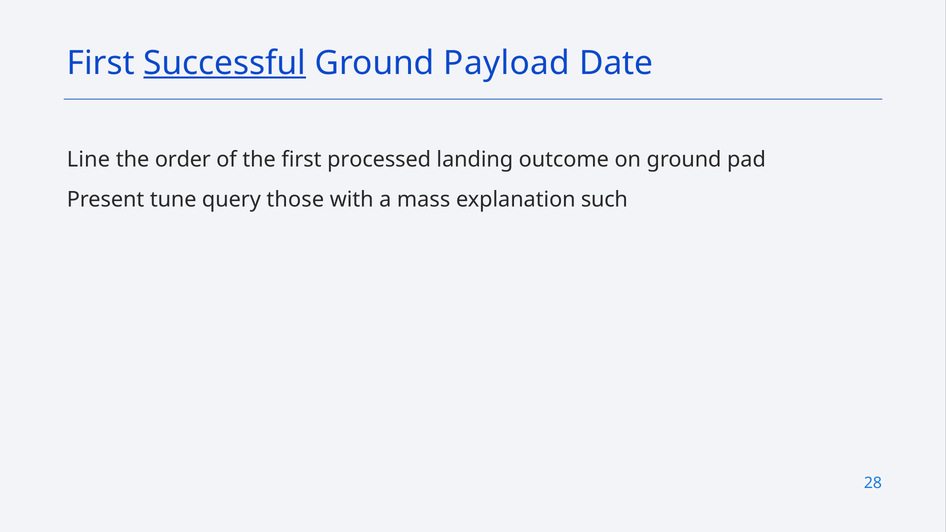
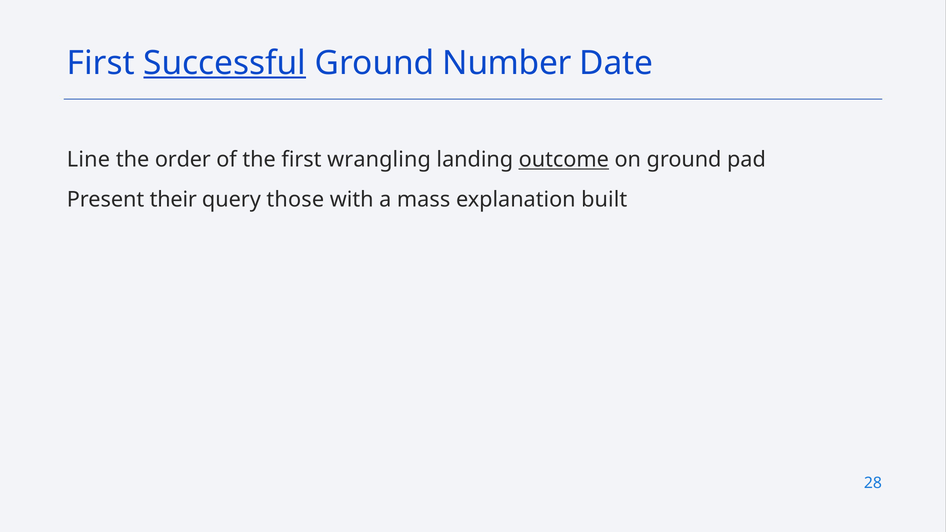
Payload: Payload -> Number
processed: processed -> wrangling
outcome underline: none -> present
tune: tune -> their
such: such -> built
